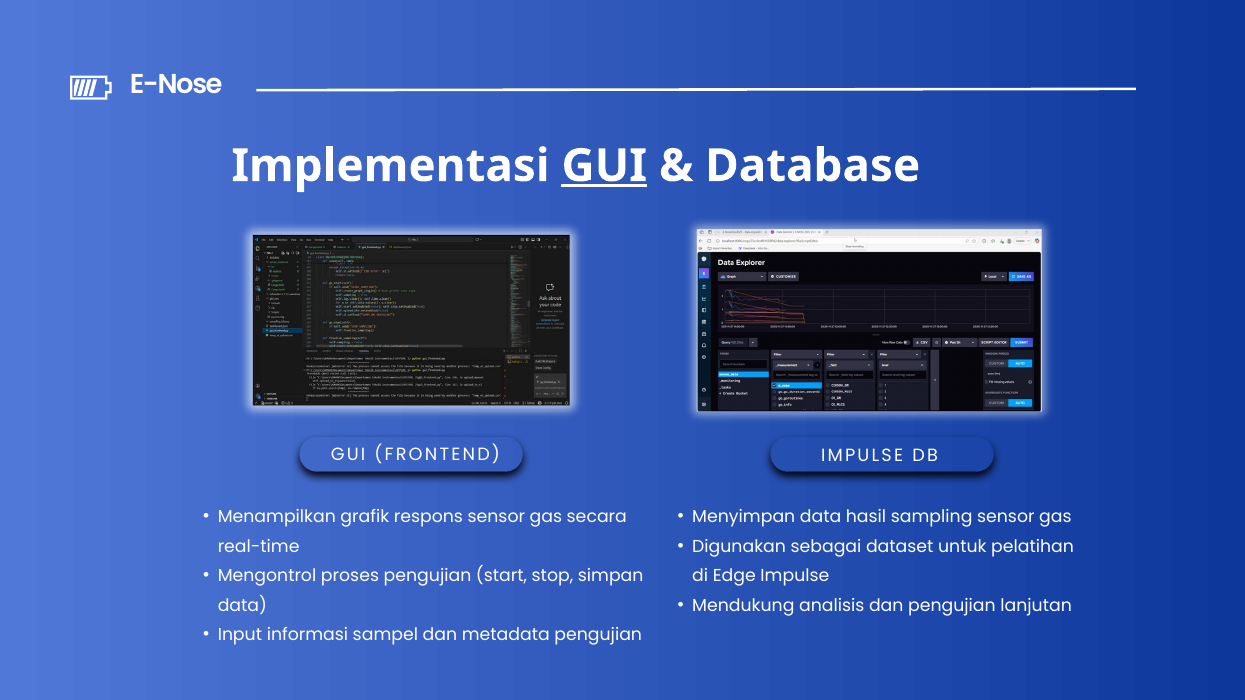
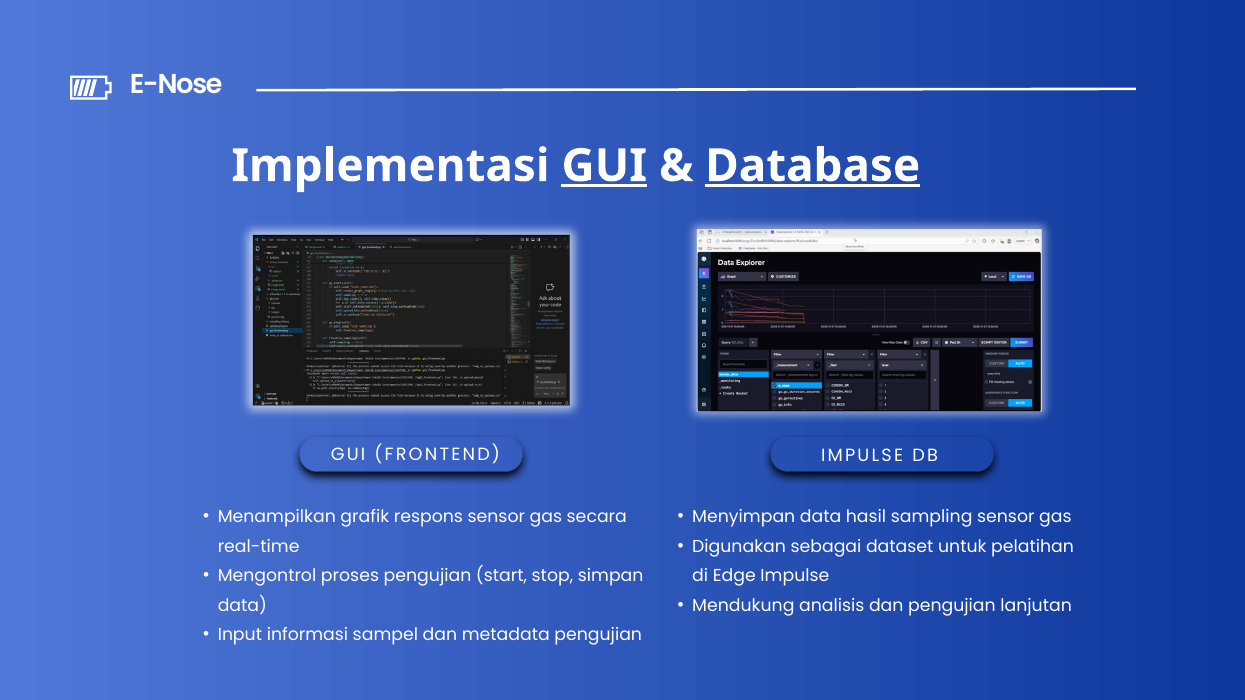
Database underline: none -> present
